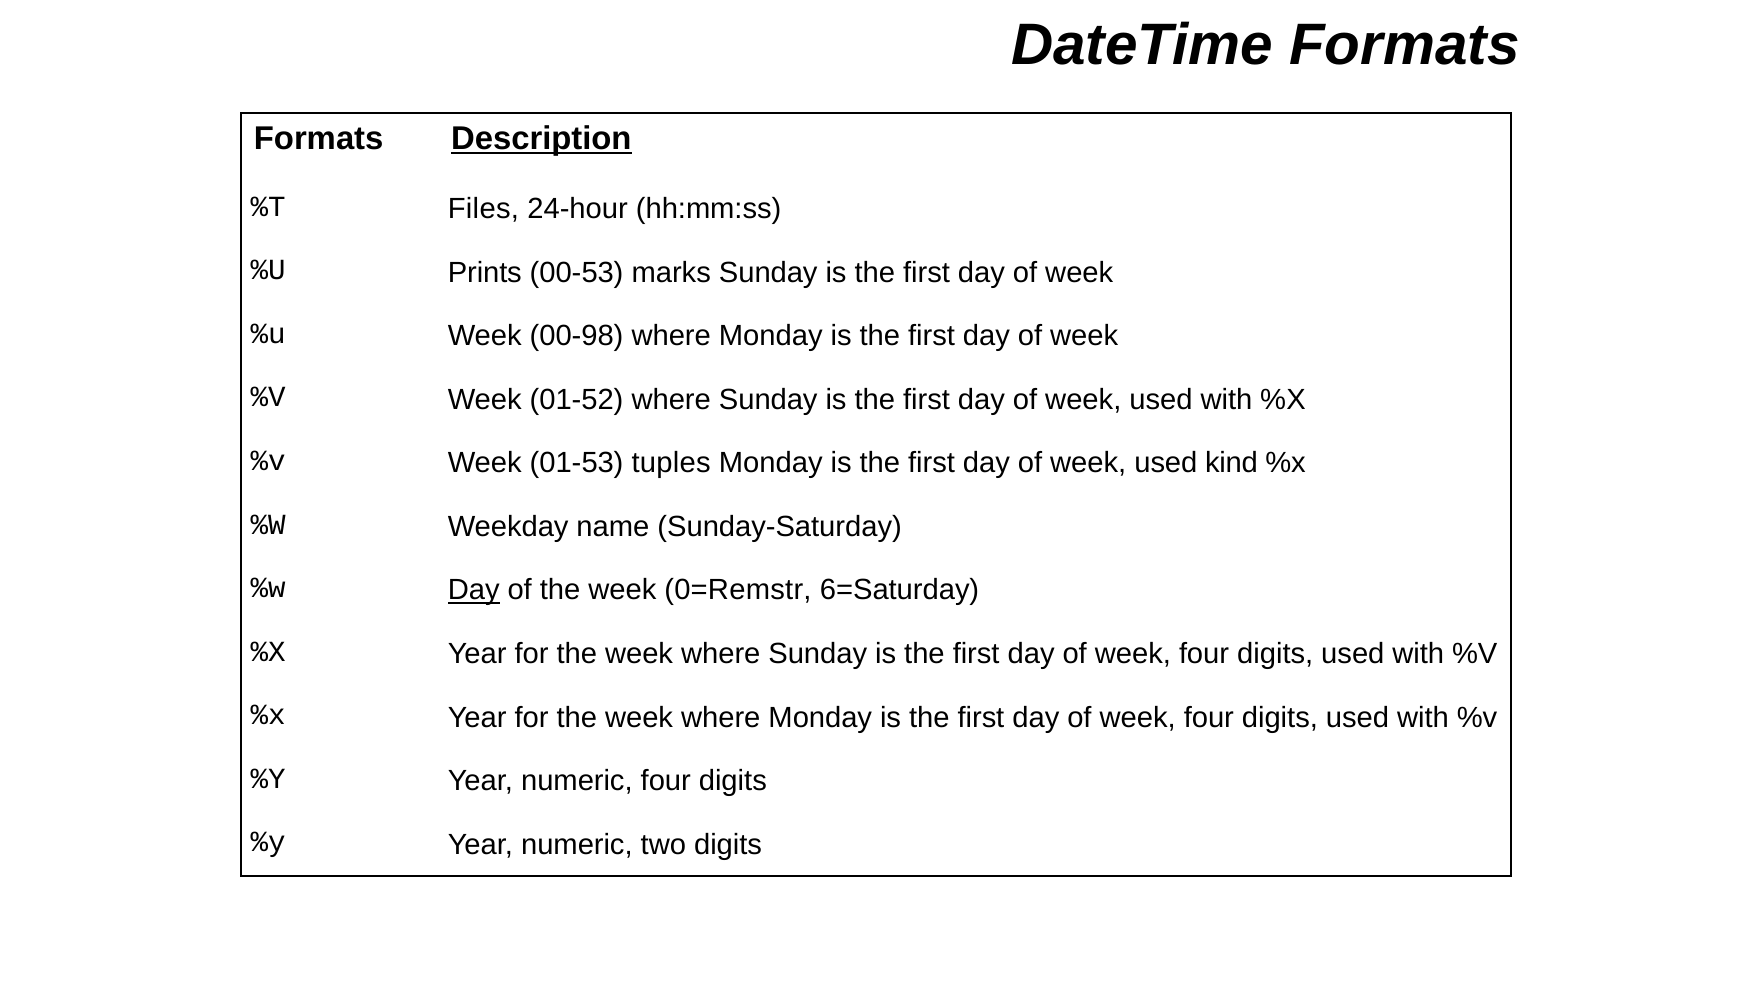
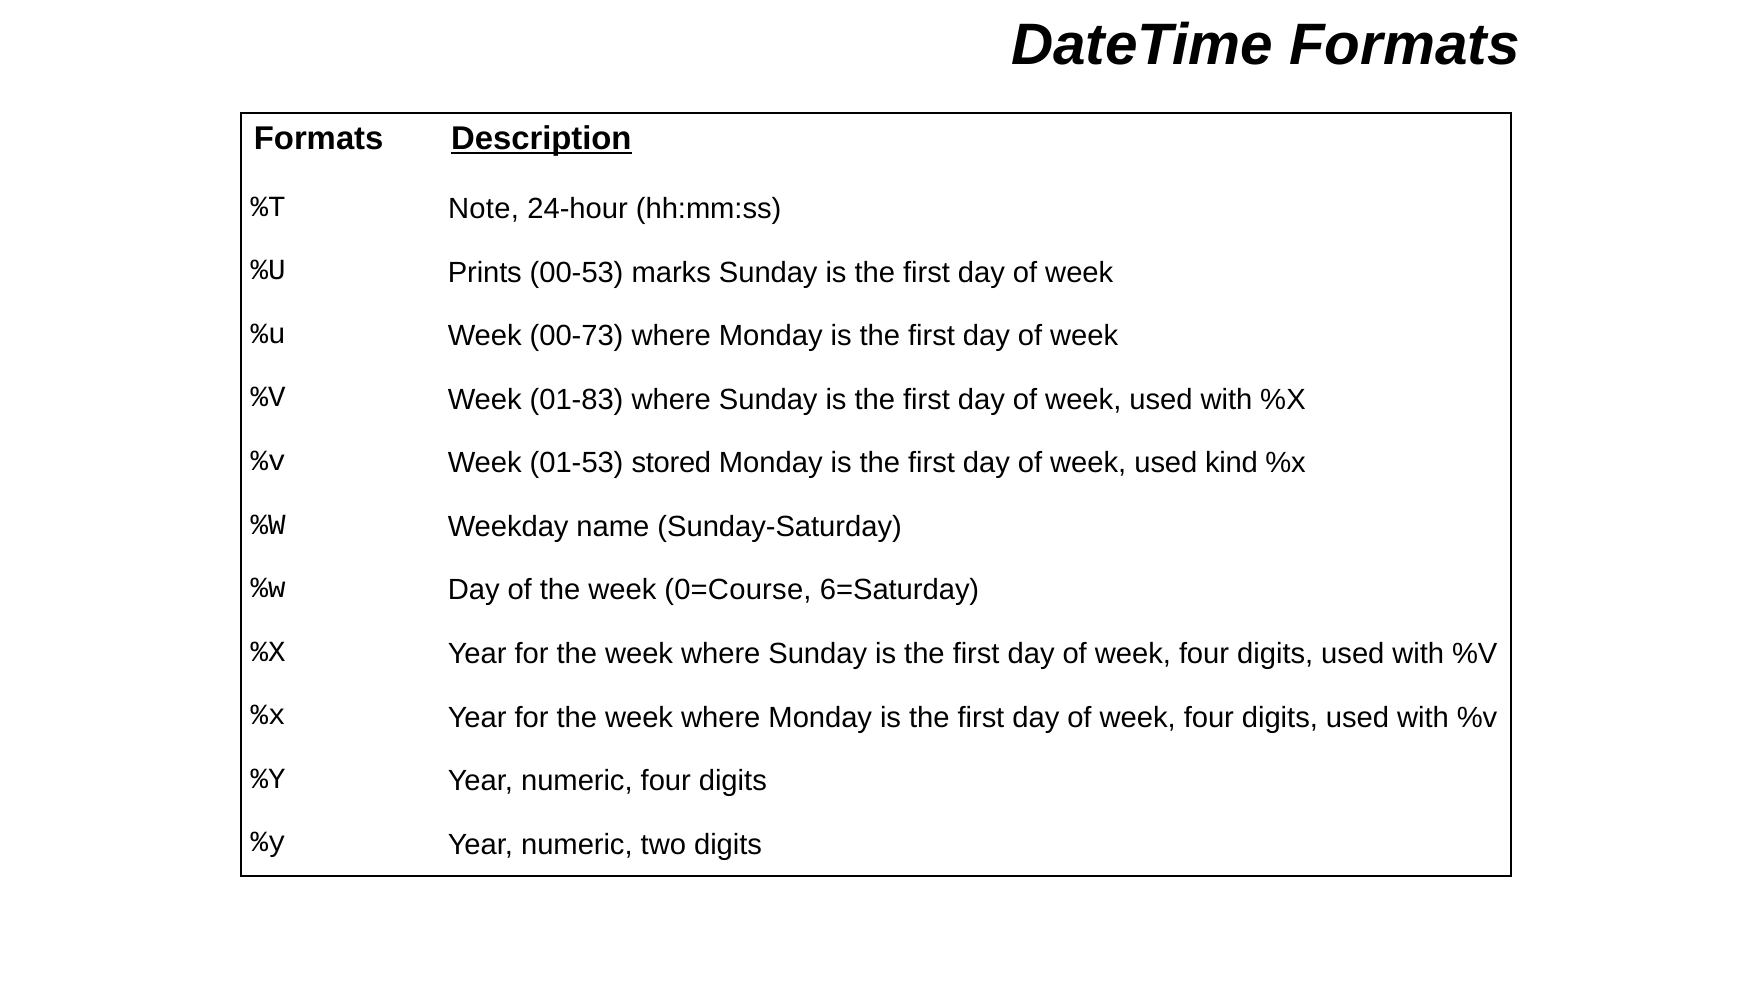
Files: Files -> Note
00-98: 00-98 -> 00-73
01-52: 01-52 -> 01-83
tuples: tuples -> stored
Day at (474, 590) underline: present -> none
0=Remstr: 0=Remstr -> 0=Course
